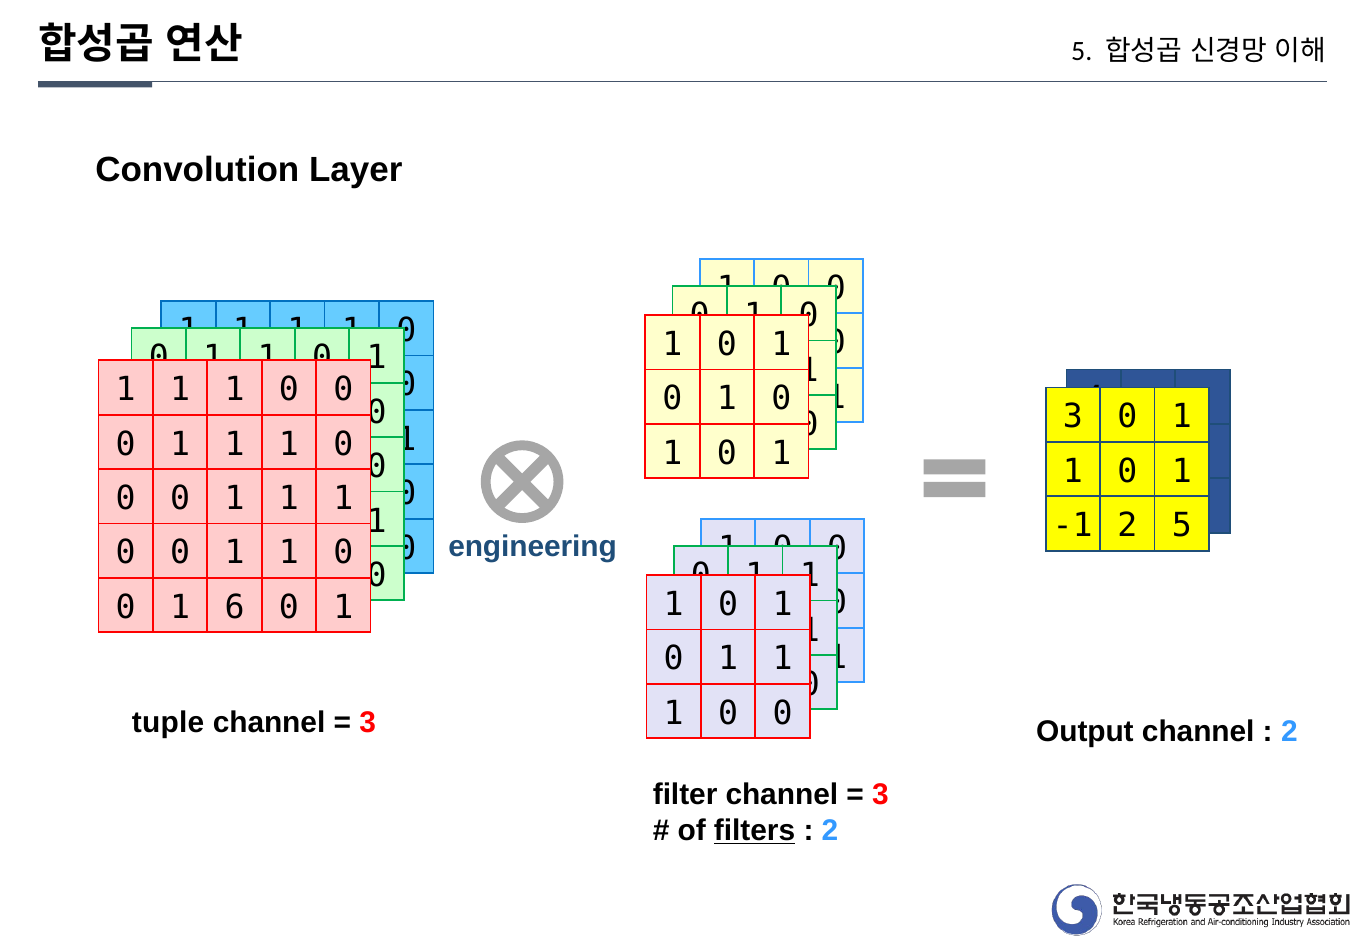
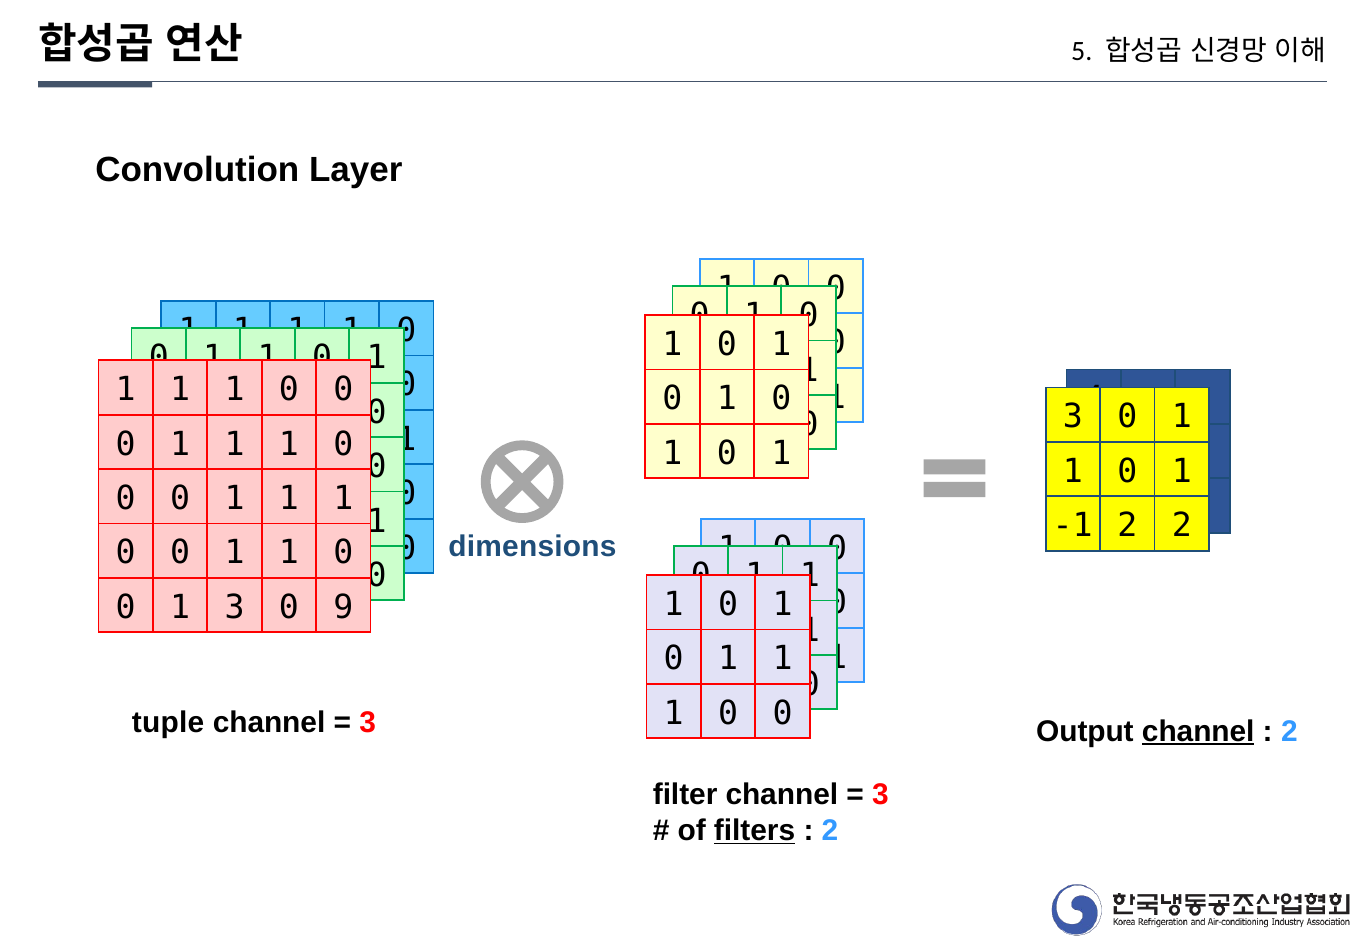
2 5: 5 -> 2
engineering: engineering -> dimensions
1 6: 6 -> 3
1 at (343, 608): 1 -> 9
channel at (1198, 732) underline: none -> present
